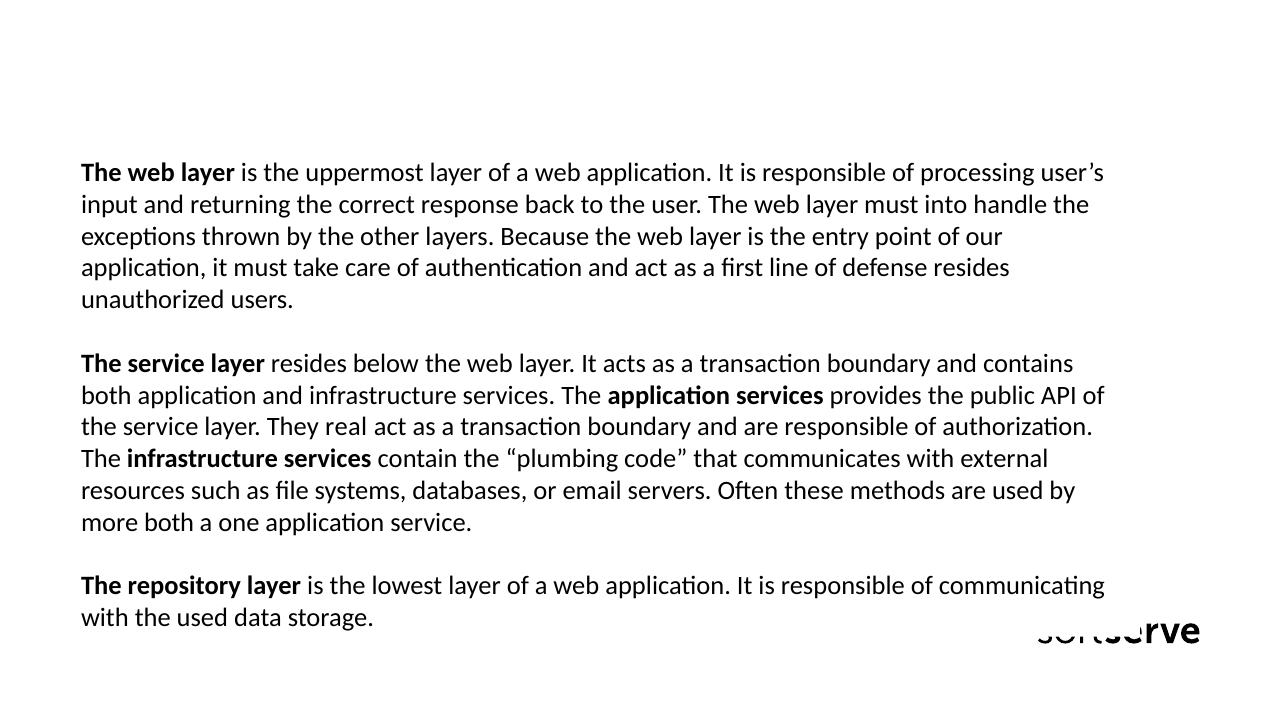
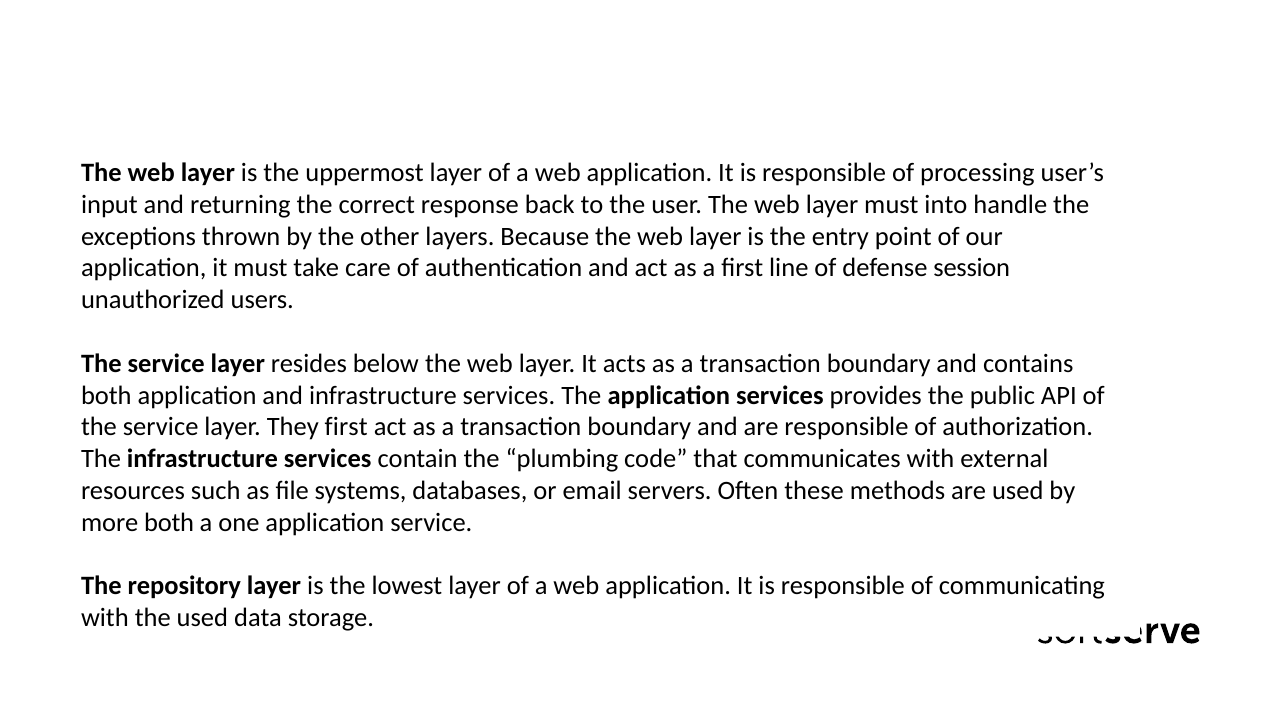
defense resides: resides -> session
They real: real -> first
